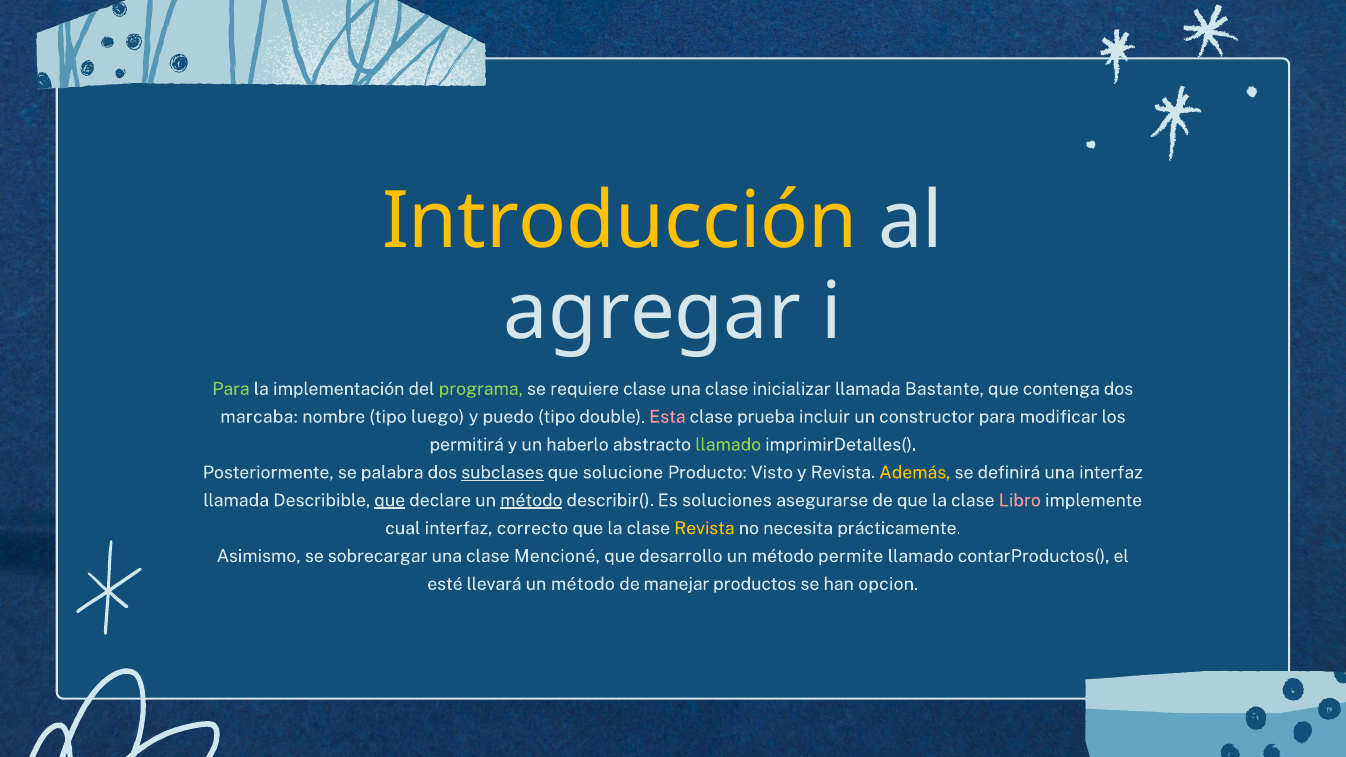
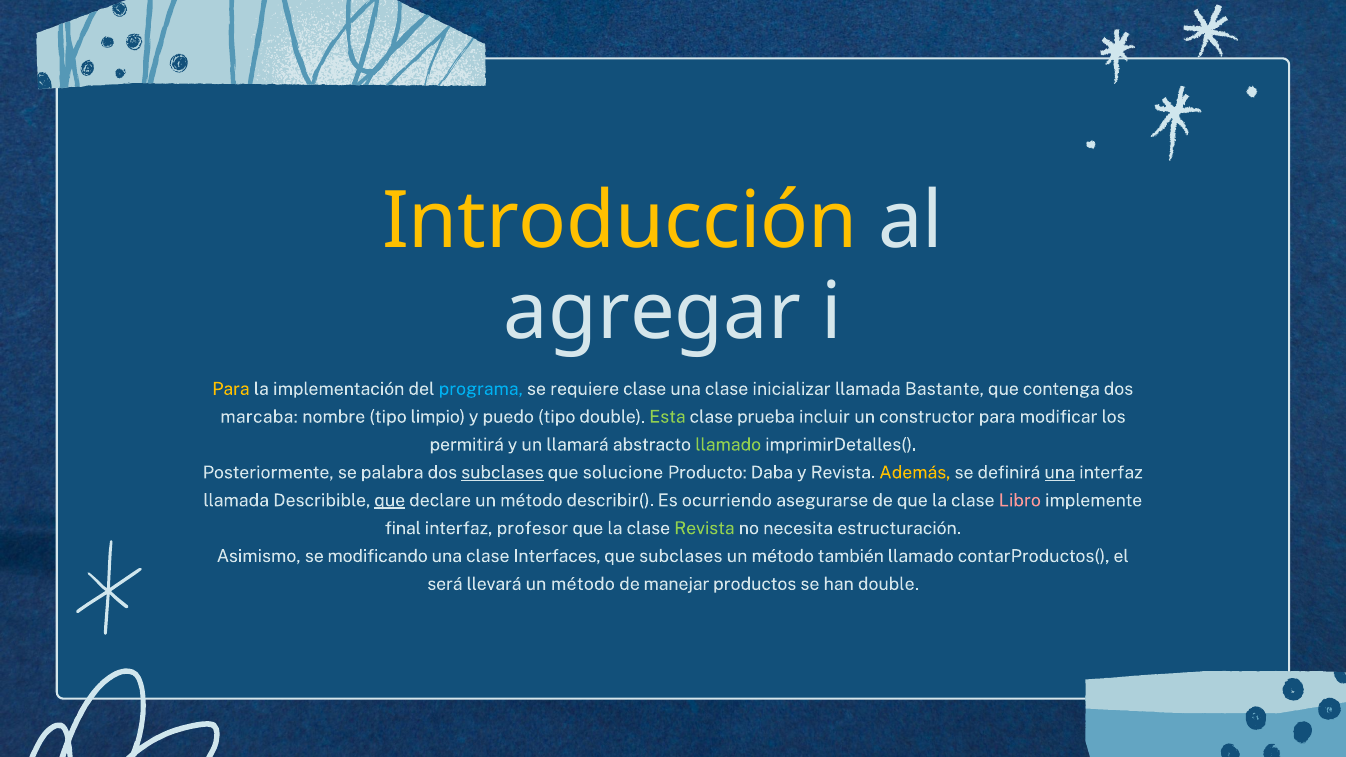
Para at (231, 389) colour: light green -> yellow
programa colour: light green -> light blue
luego: luego -> limpio
Esta colour: pink -> light green
haberlo: haberlo -> llamará
Visto: Visto -> Daba
una at (1060, 473) underline: none -> present
método at (531, 500) underline: present -> none
soluciones: soluciones -> ocurriendo
cual: cual -> final
correcto: correcto -> profesor
Revista at (704, 528) colour: yellow -> light green
prácticamente: prácticamente -> estructuración
sobrecargar: sobrecargar -> modificando
Mencioné: Mencioné -> Interfaces
que desarrollo: desarrollo -> subclases
permite: permite -> también
esté: esté -> será
han opcion: opcion -> double
